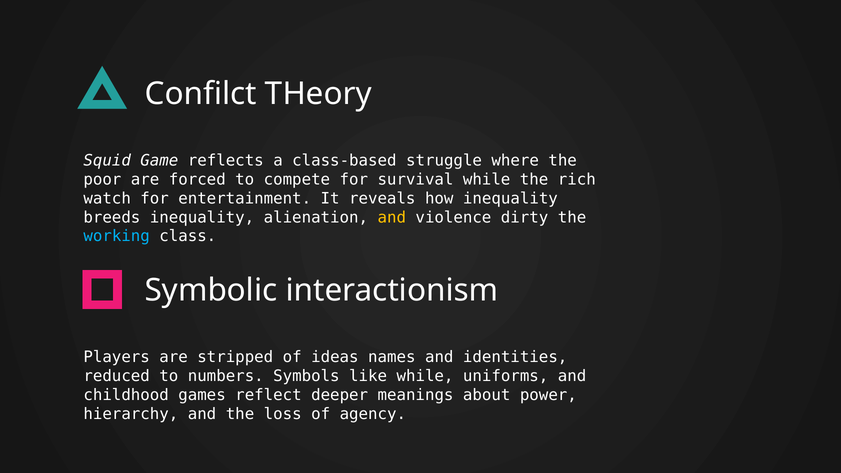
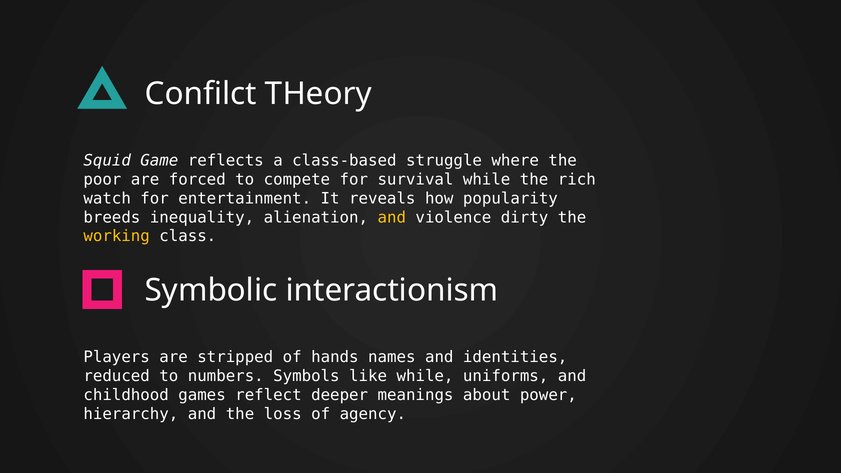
how inequality: inequality -> popularity
working colour: light blue -> yellow
ideas: ideas -> hands
